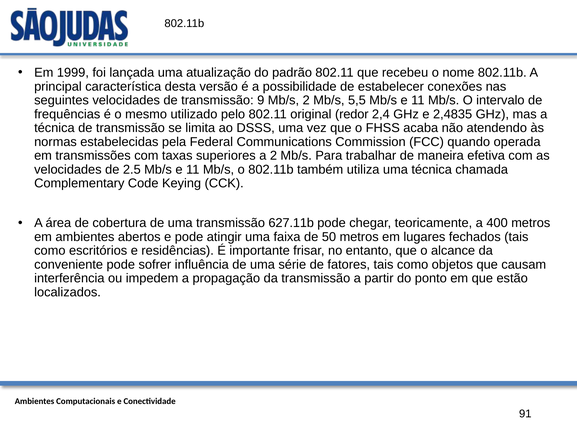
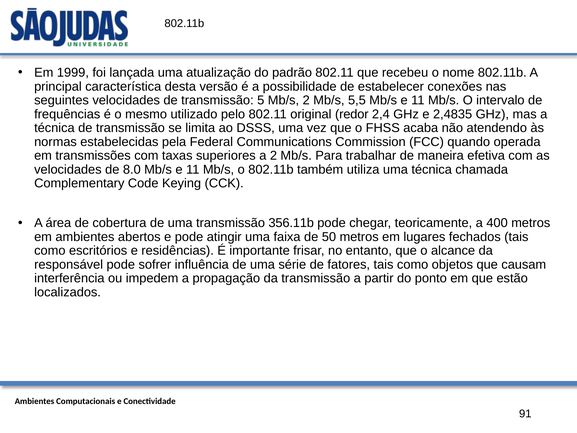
9: 9 -> 5
2.5: 2.5 -> 8.0
627.11b: 627.11b -> 356.11b
conveniente: conveniente -> responsável
